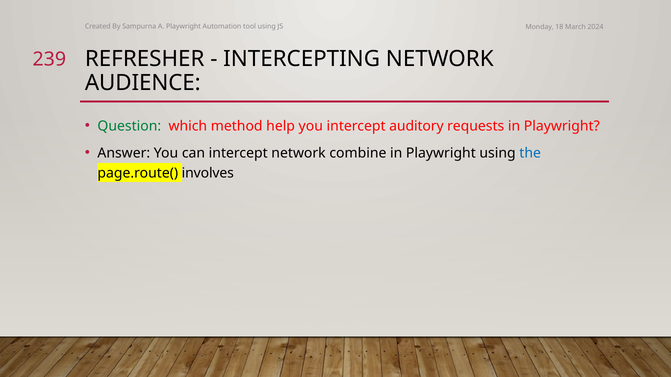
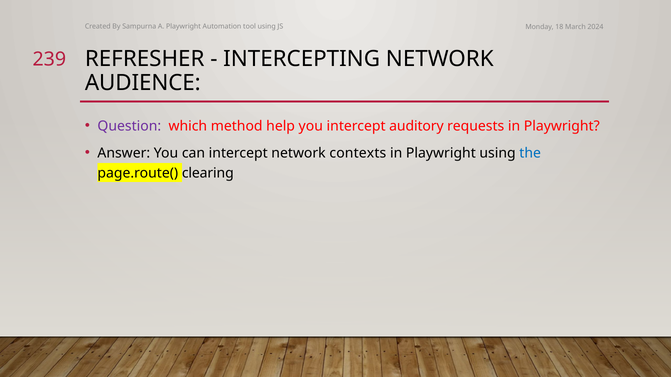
Question colour: green -> purple
combine: combine -> contexts
involves: involves -> clearing
